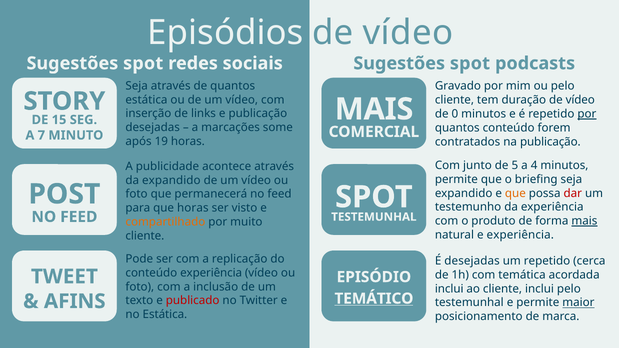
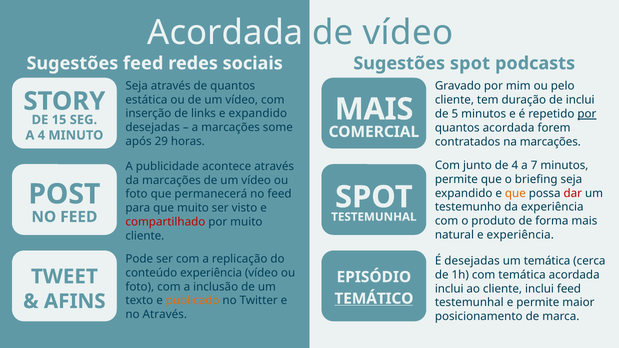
Episódios at (225, 33): Episódios -> Acordada
spot at (143, 63): spot -> feed
duração de vídeo: vídeo -> inclui
e publicação: publicação -> expandido
0: 0 -> 5
quantos conteúdo: conteúdo -> acordada
A 7: 7 -> 4
19: 19 -> 29
na publicação: publicação -> marcações
de 5: 5 -> 4
4: 4 -> 7
da expandido: expandido -> marcações
que horas: horas -> muito
mais at (584, 221) underline: present -> none
compartilhado colour: orange -> red
um repetido: repetido -> temática
inclui pelo: pelo -> feed
publicado colour: red -> orange
maior underline: present -> none
no Estática: Estática -> Através
